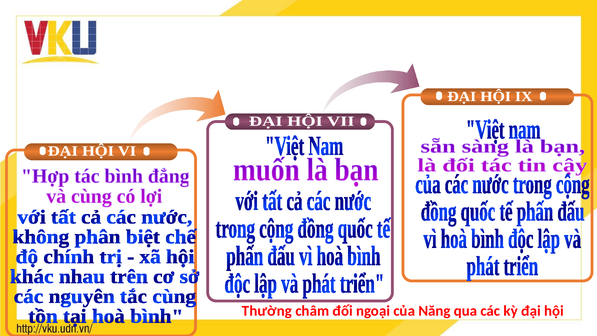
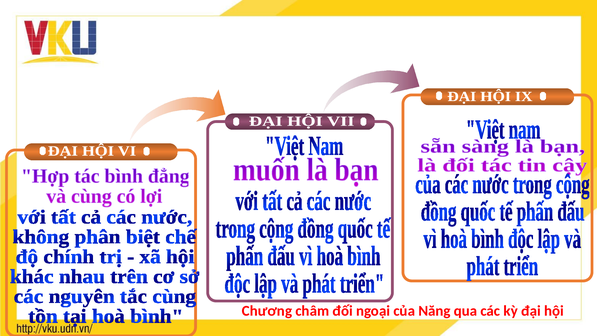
Thường: Thường -> Chương
